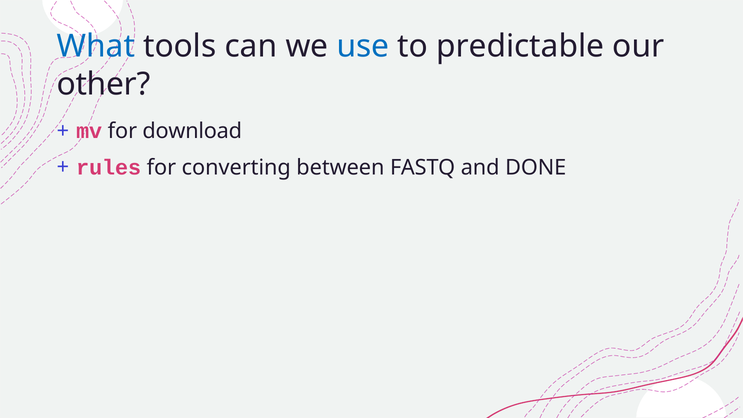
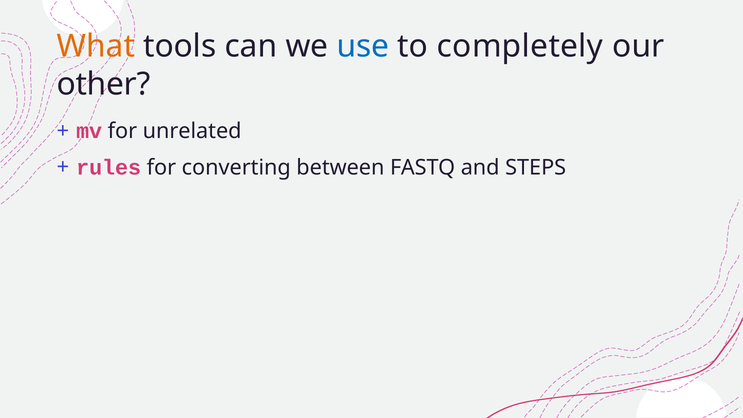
What colour: blue -> orange
predictable: predictable -> completely
download: download -> unrelated
DONE: DONE -> STEPS
